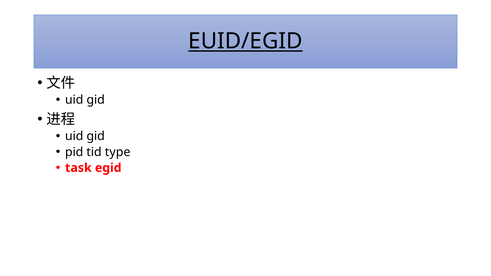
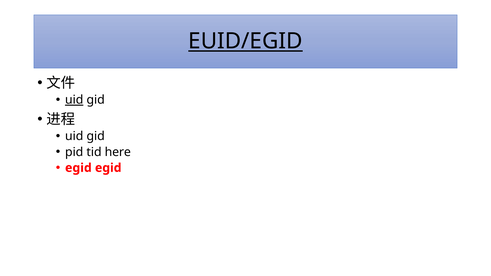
uid at (74, 100) underline: none -> present
type: type -> here
task at (78, 168): task -> egid
